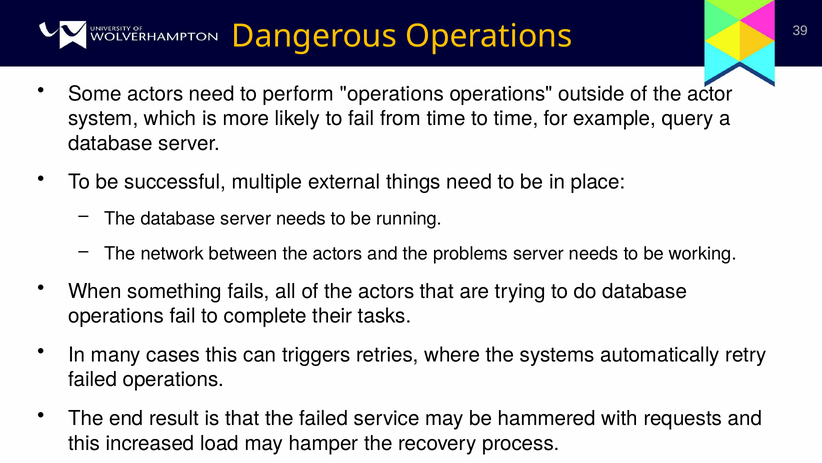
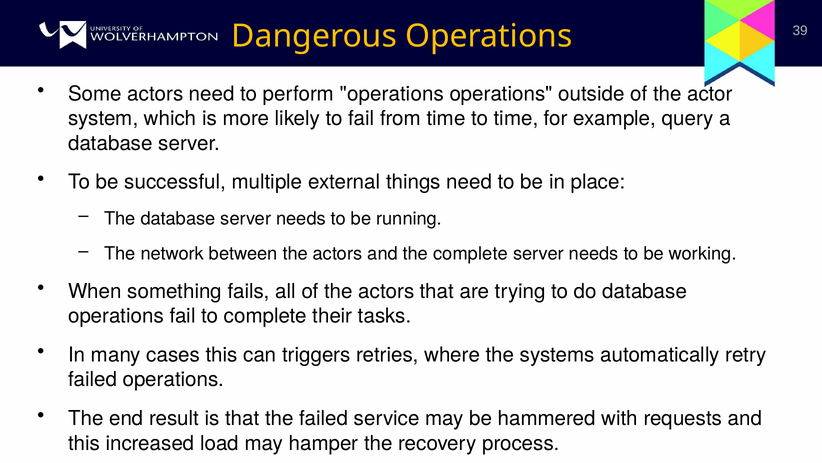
the problems: problems -> complete
